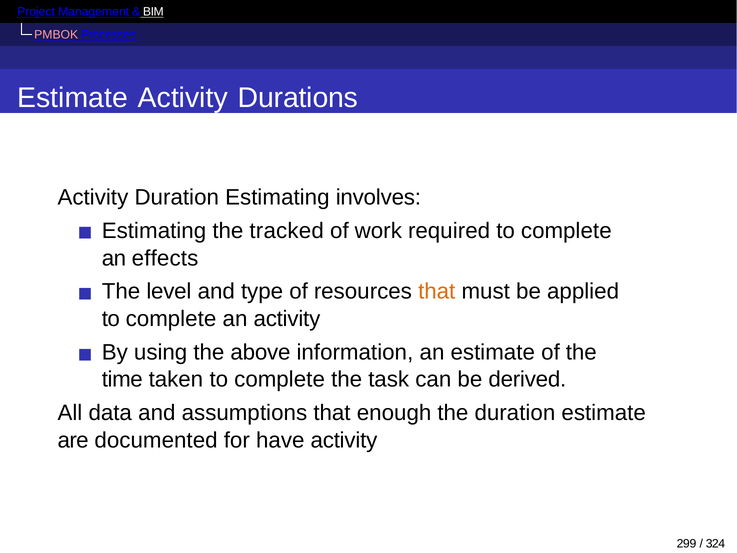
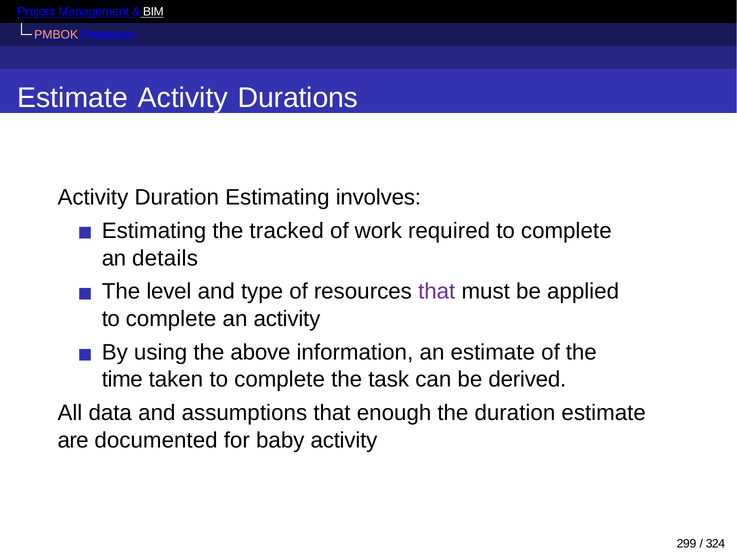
effects: effects -> details
that at (437, 292) colour: orange -> purple
have: have -> baby
